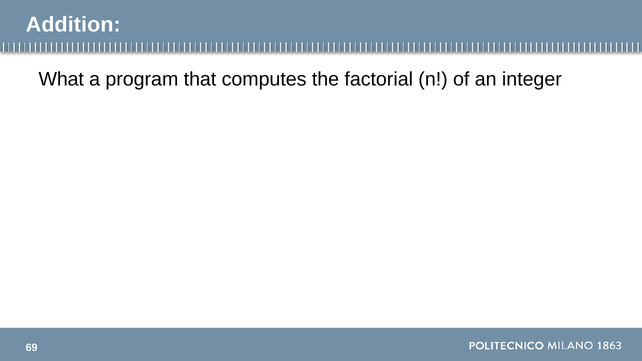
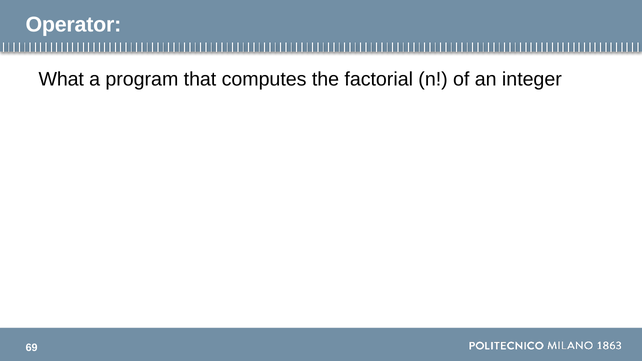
Addition: Addition -> Operator
